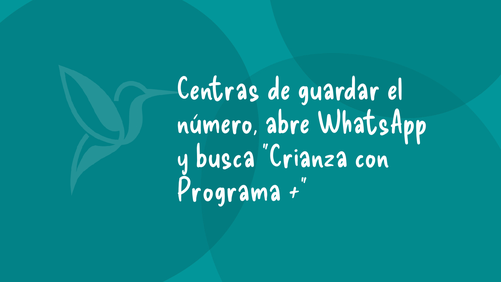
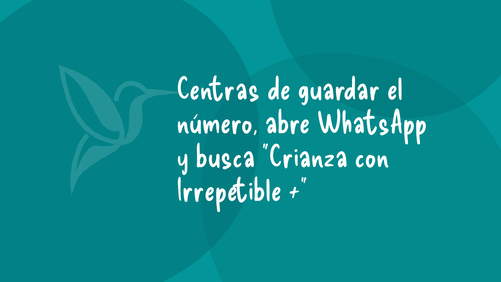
Programa: Programa -> Irrepetible
